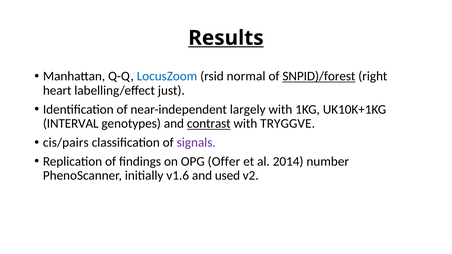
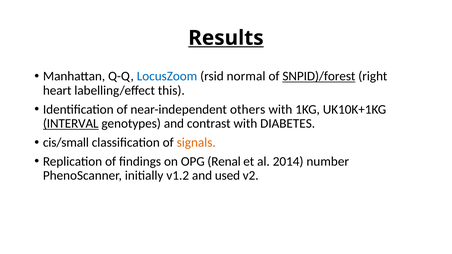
just: just -> this
largely: largely -> others
INTERVAL underline: none -> present
contrast underline: present -> none
TRYGGVE: TRYGGVE -> DIABETES
cis/pairs: cis/pairs -> cis/small
signals colour: purple -> orange
Offer: Offer -> Renal
v1.6: v1.6 -> v1.2
